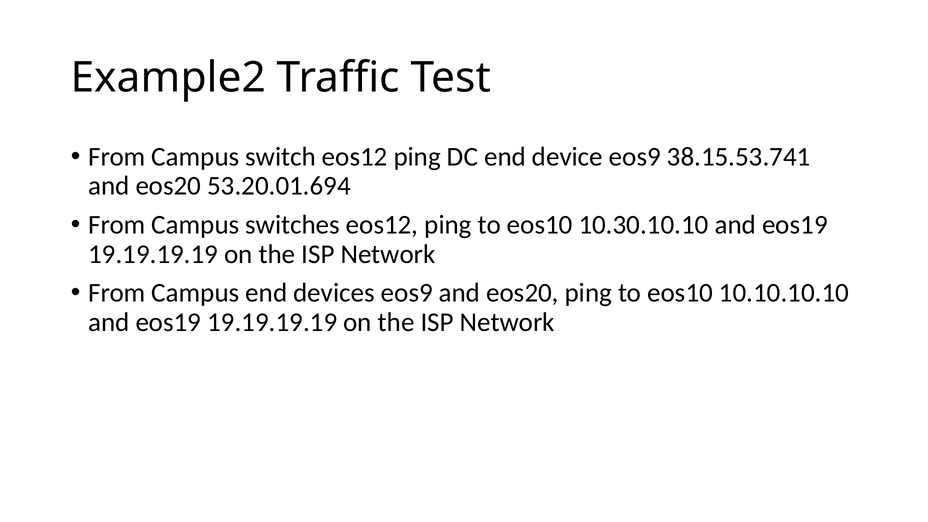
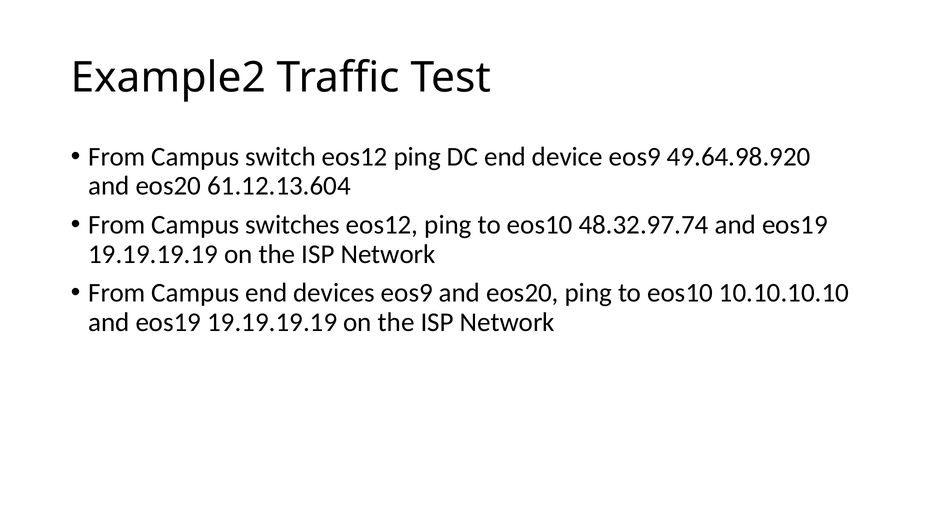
38.15.53.741: 38.15.53.741 -> 49.64.98.920
53.20.01.694: 53.20.01.694 -> 61.12.13.604
10.30.10.10: 10.30.10.10 -> 48.32.97.74
